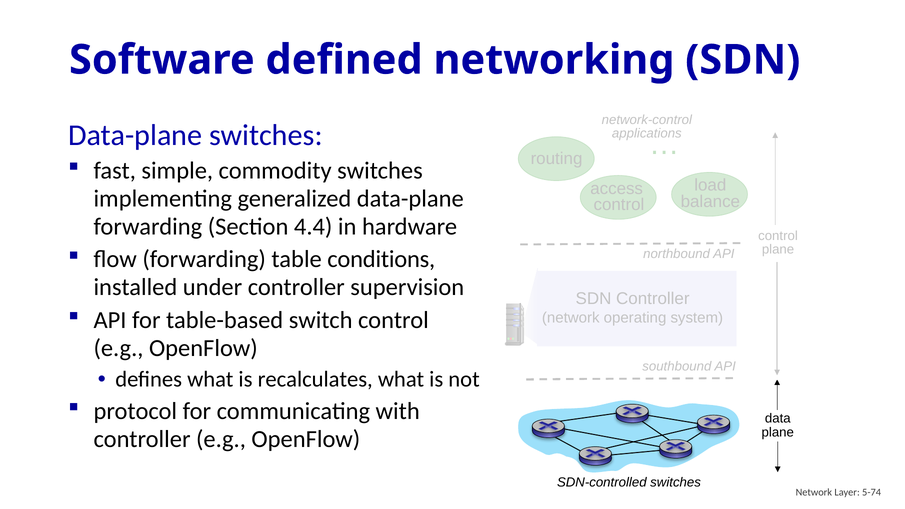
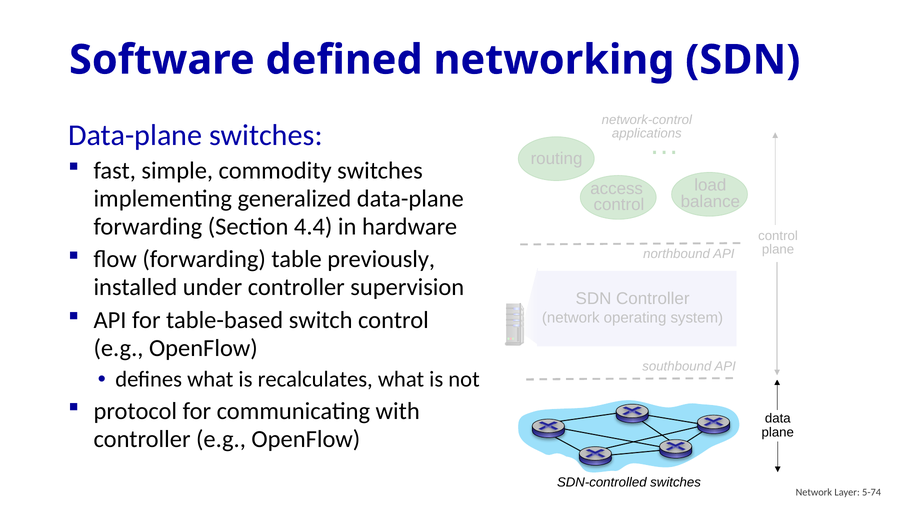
conditions: conditions -> previously
